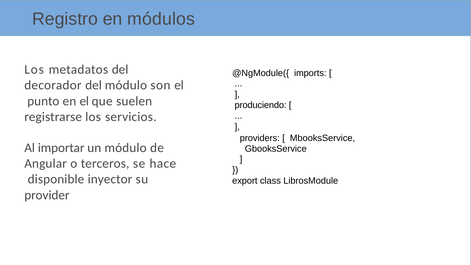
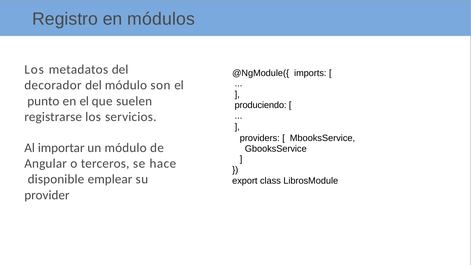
inyector: inyector -> emplear
